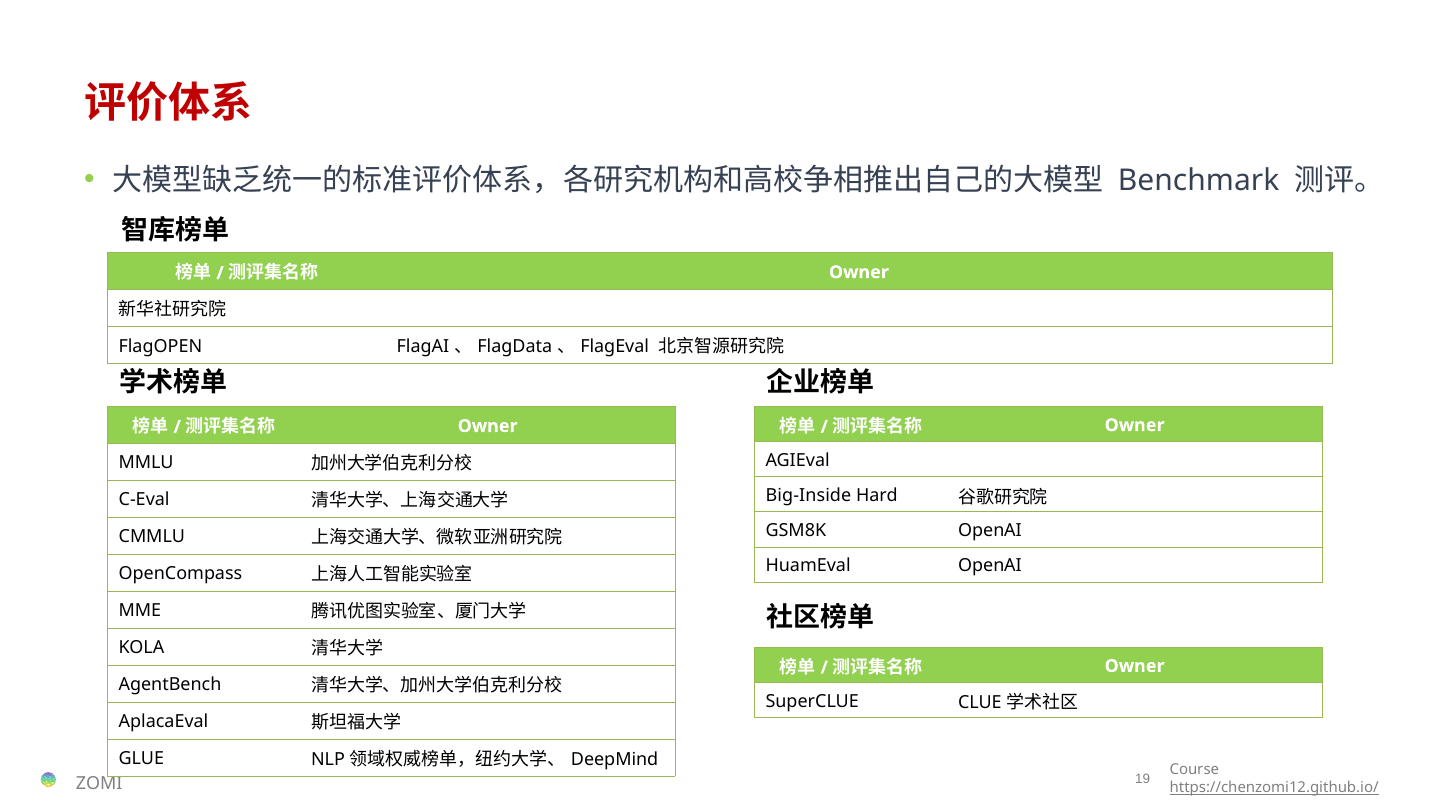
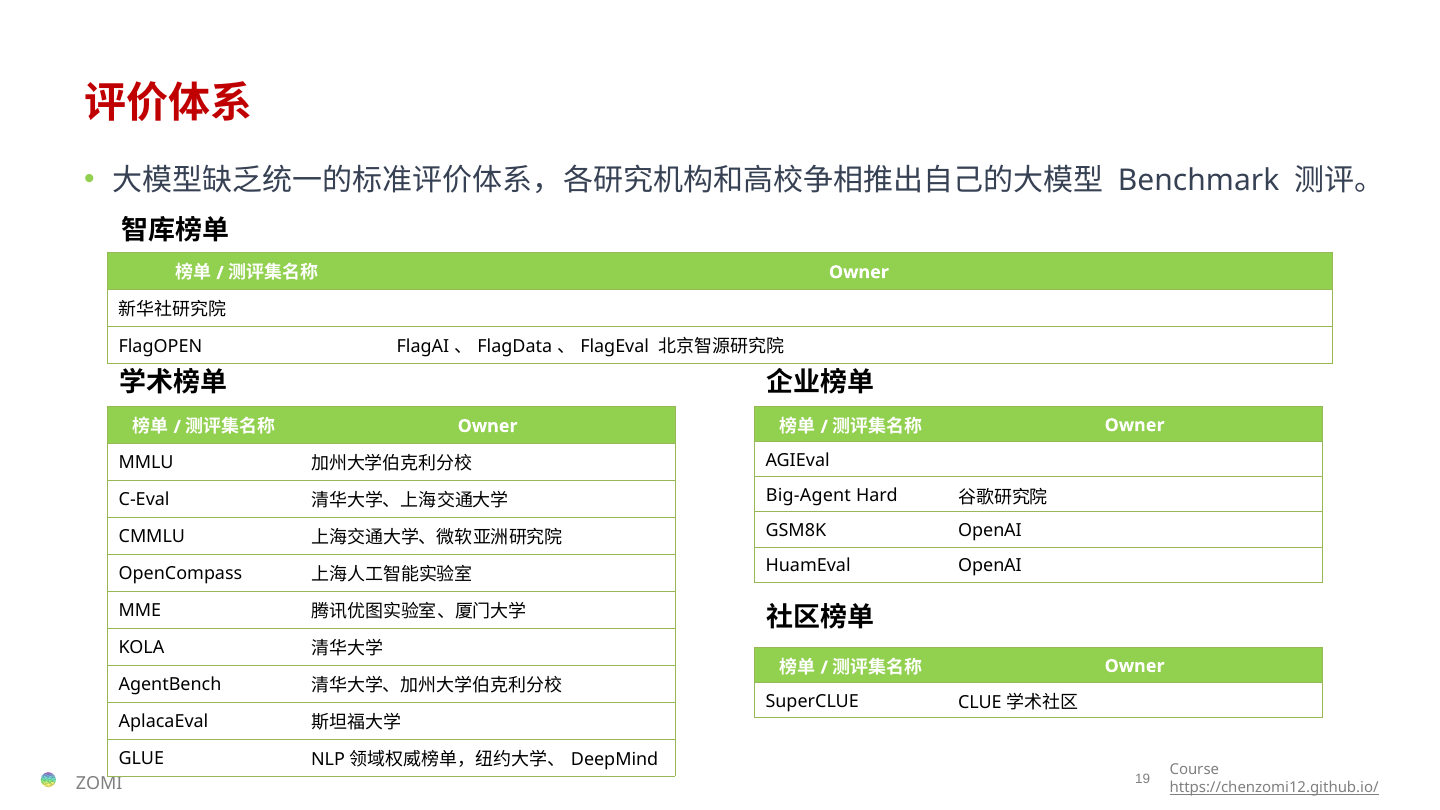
Big-Inside: Big-Inside -> Big-Agent
